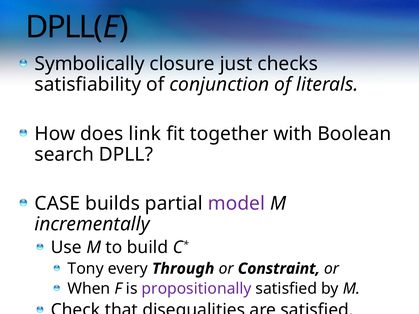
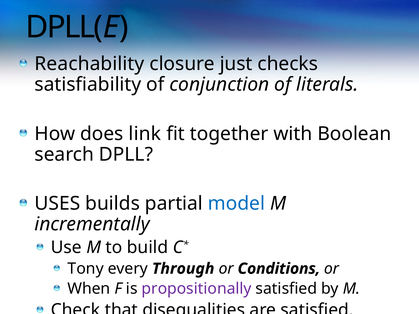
Symbolically: Symbolically -> Reachability
CASE: CASE -> USES
model colour: purple -> blue
Constraint: Constraint -> Conditions
